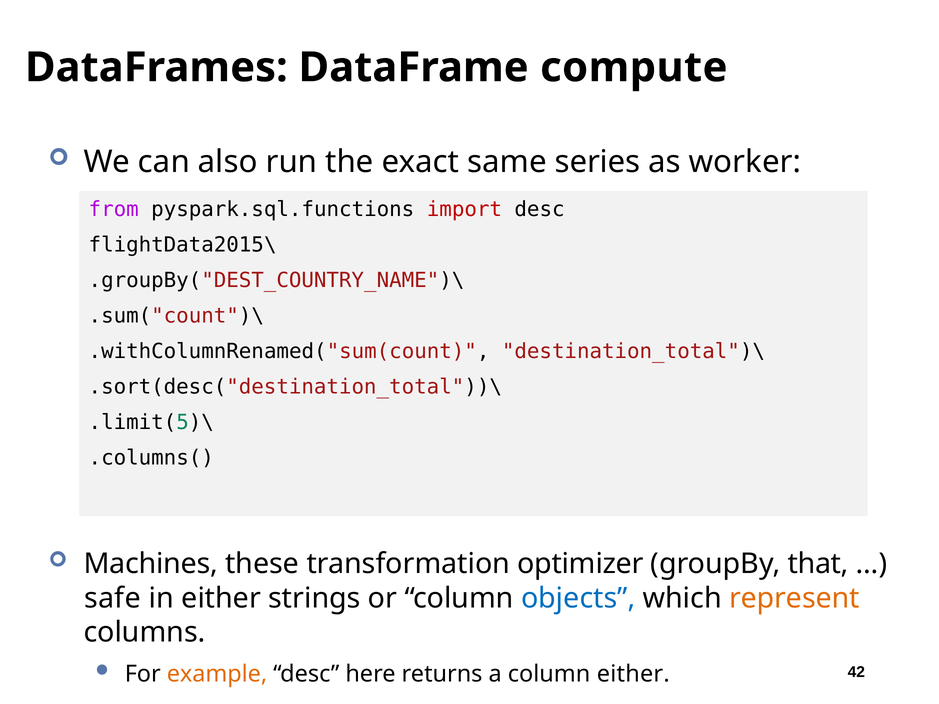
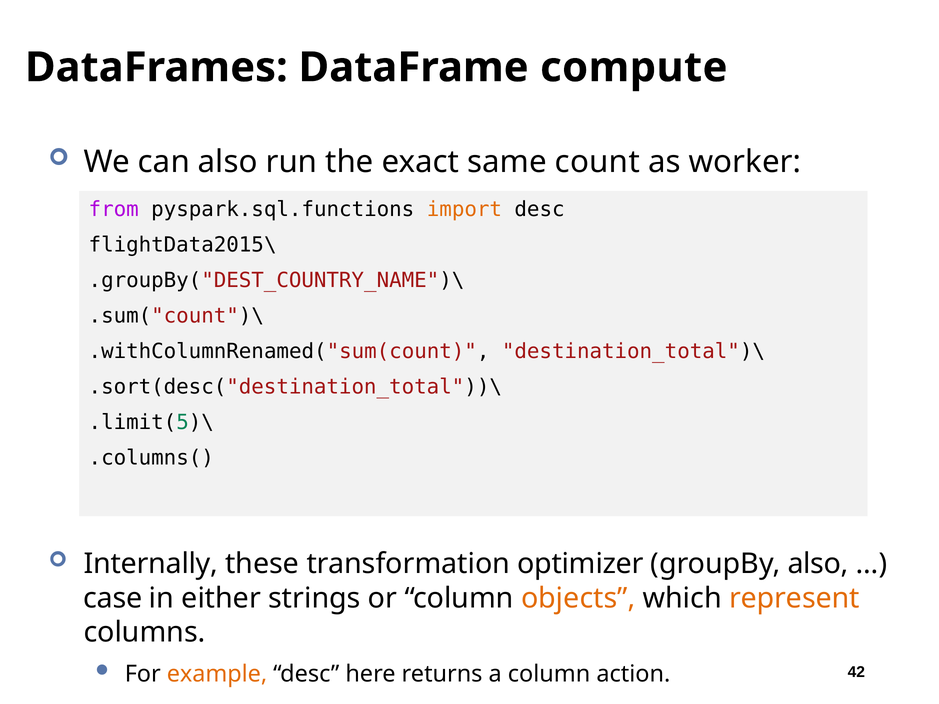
series: series -> count
import colour: red -> orange
Machines: Machines -> Internally
groupBy that: that -> also
safe: safe -> case
objects colour: blue -> orange
column either: either -> action
